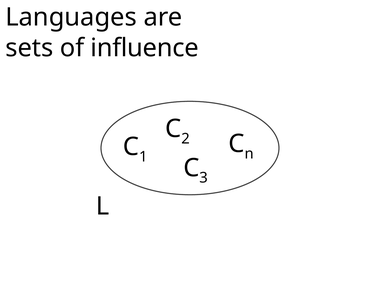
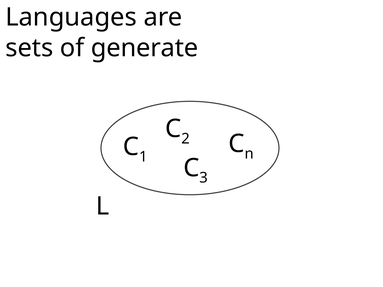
influence: influence -> generate
